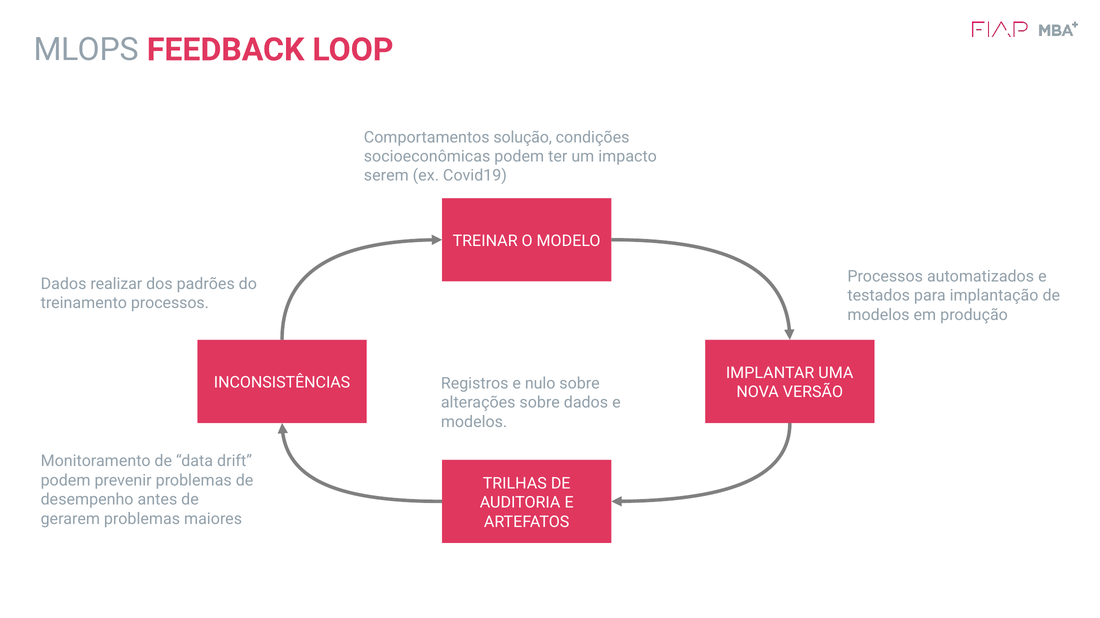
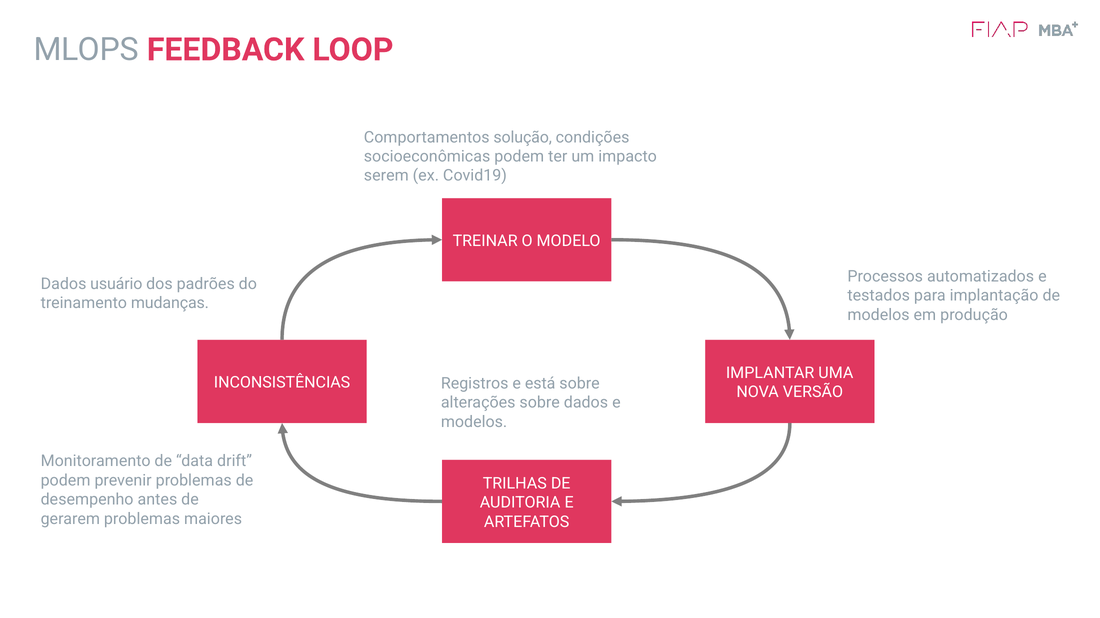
realizar: realizar -> usuário
treinamento processos: processos -> mudanças
nulo: nulo -> está
